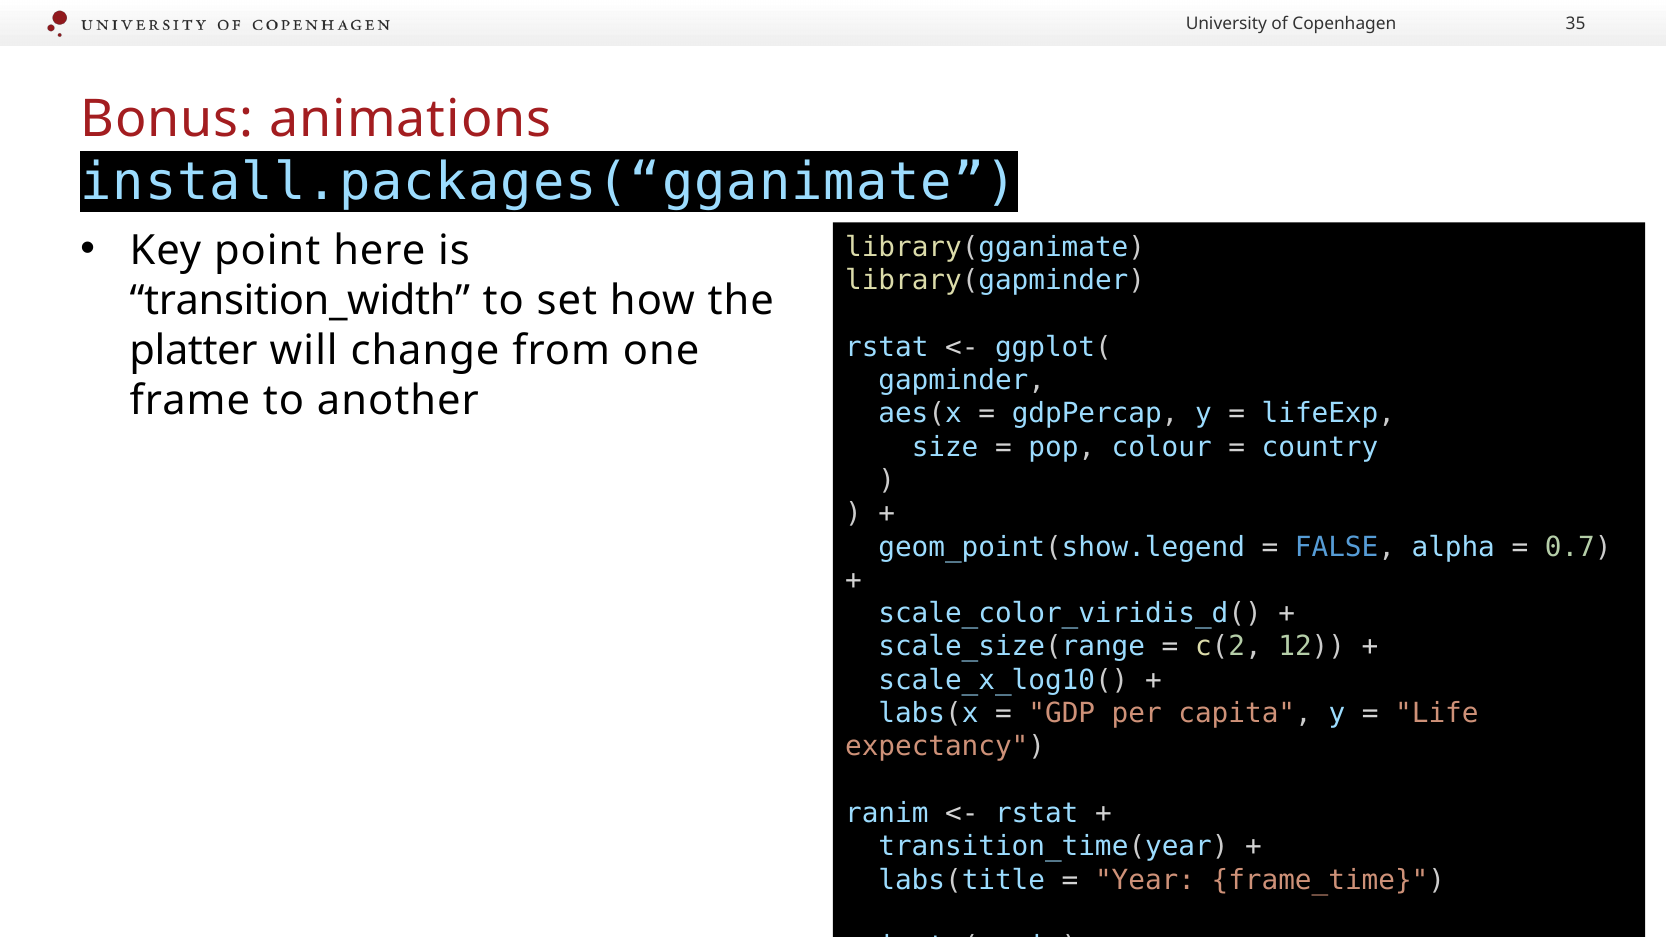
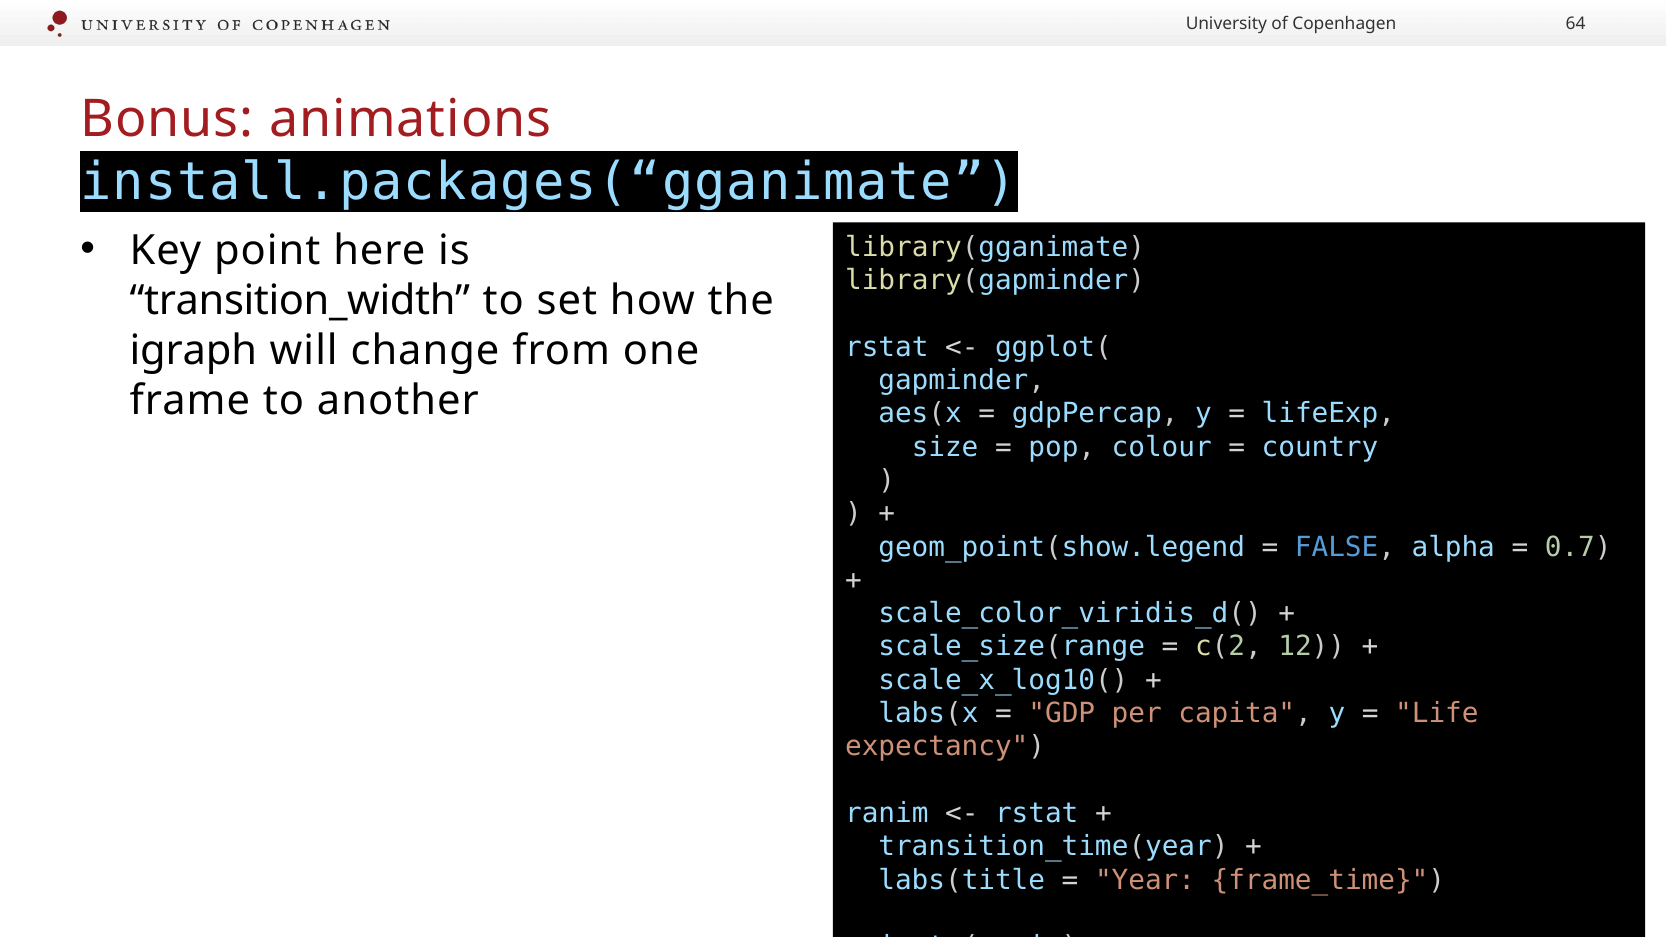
35: 35 -> 64
platter: platter -> igraph
